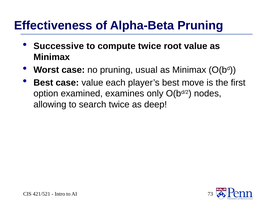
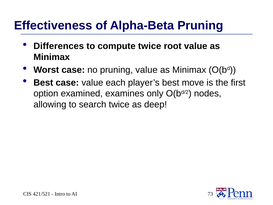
Successive: Successive -> Differences
pruning usual: usual -> value
